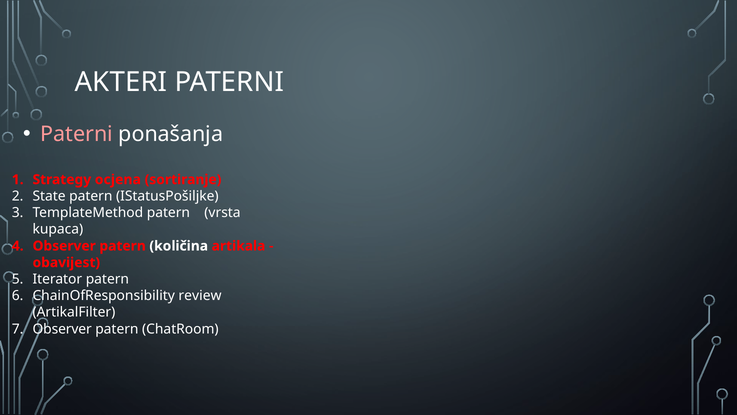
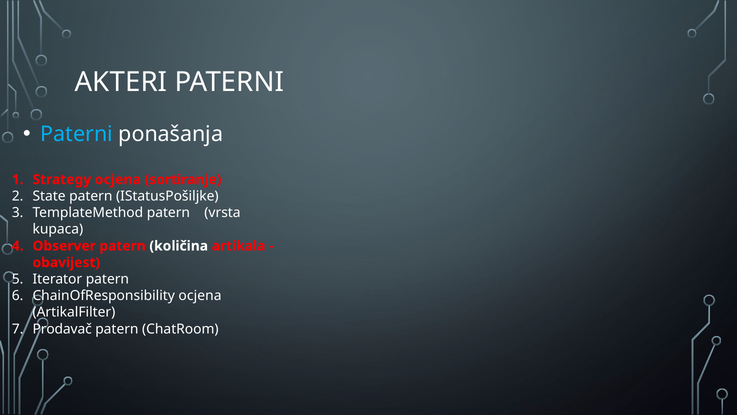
Paterni at (77, 134) colour: pink -> light blue
ChainOfResponsibility review: review -> ocjena
Observer at (62, 329): Observer -> Prodavač
